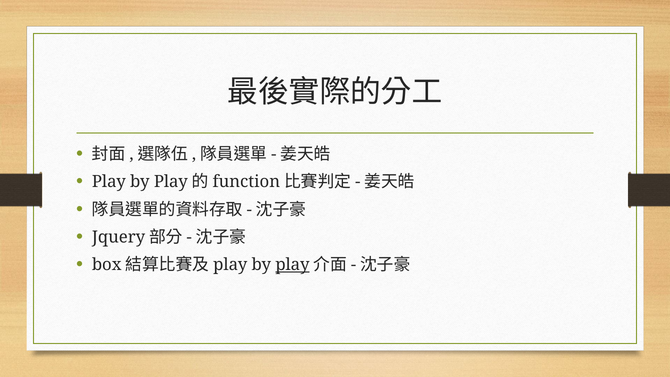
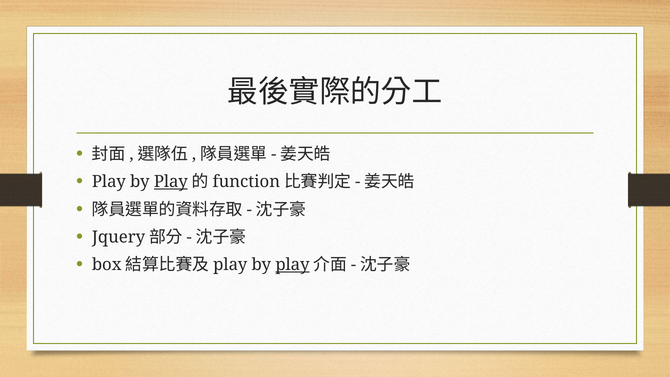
Play at (171, 182) underline: none -> present
